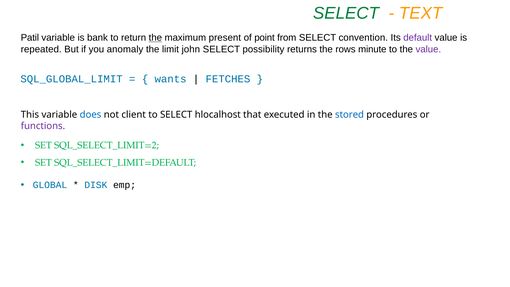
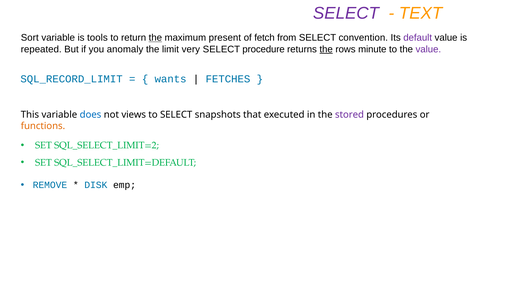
SELECT at (346, 13) colour: green -> purple
Patil: Patil -> Sort
bank: bank -> tools
point: point -> fetch
john: john -> very
possibility: possibility -> procedure
the at (326, 49) underline: none -> present
SQL_GLOBAL_LIMIT: SQL_GLOBAL_LIMIT -> SQL_RECORD_LIMIT
client: client -> views
hlocalhost: hlocalhost -> snapshots
stored colour: blue -> purple
functions colour: purple -> orange
GLOBAL: GLOBAL -> REMOVE
